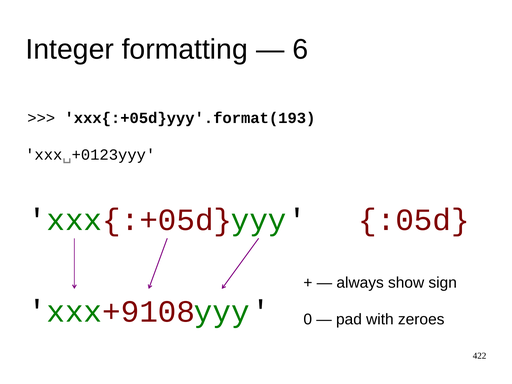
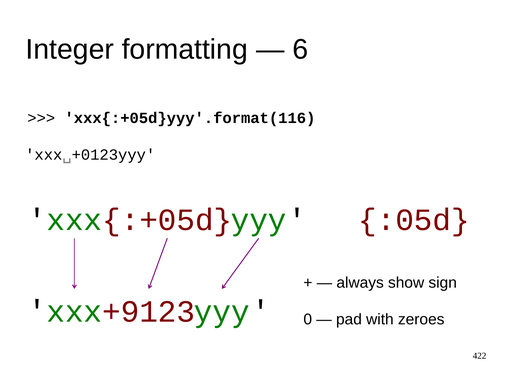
xxx{:+05d}yyy'.format(193: xxx{:+05d}yyy'.format(193 -> xxx{:+05d}yyy'.format(116
+9108: +9108 -> +9123
